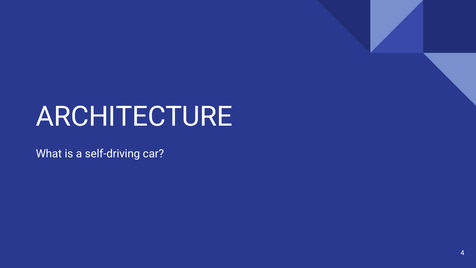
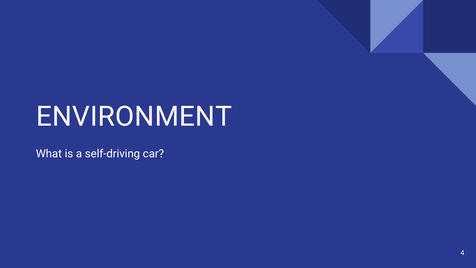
ARCHITECTURE: ARCHITECTURE -> ENVIRONMENT
